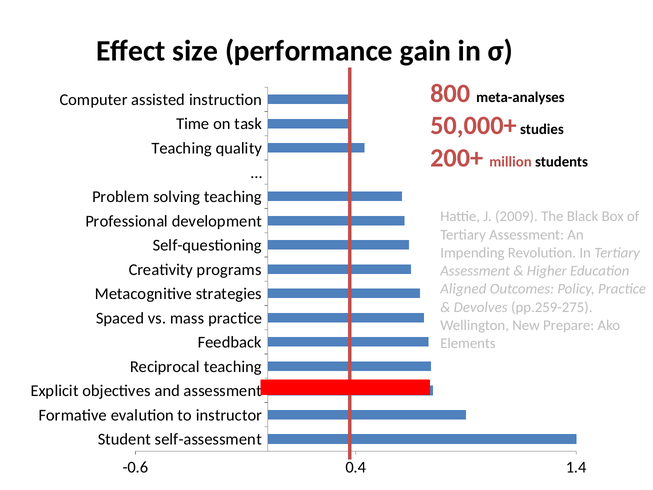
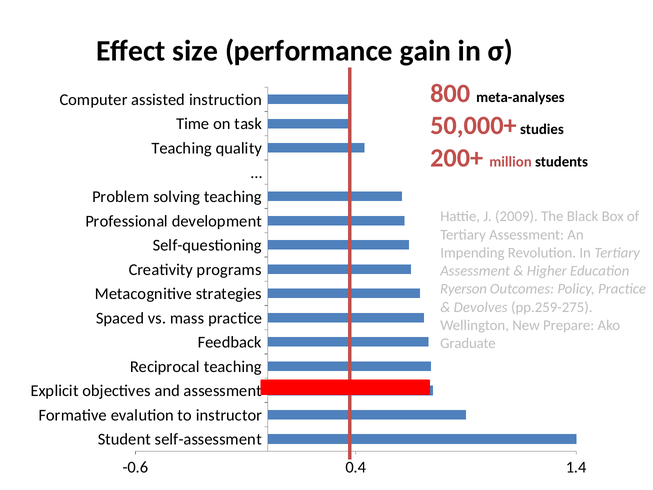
Aligned: Aligned -> Ryerson
Elements: Elements -> Graduate
